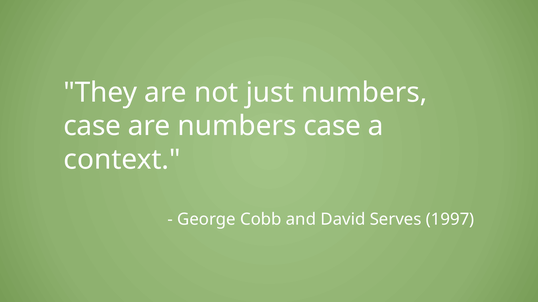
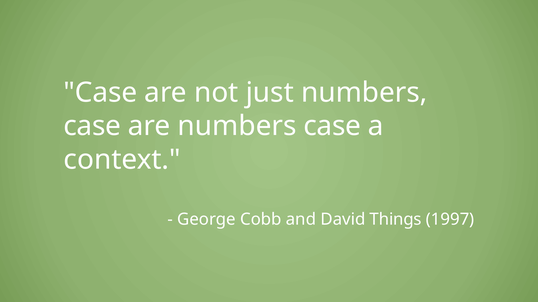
They at (100, 93): They -> Case
Serves: Serves -> Things
